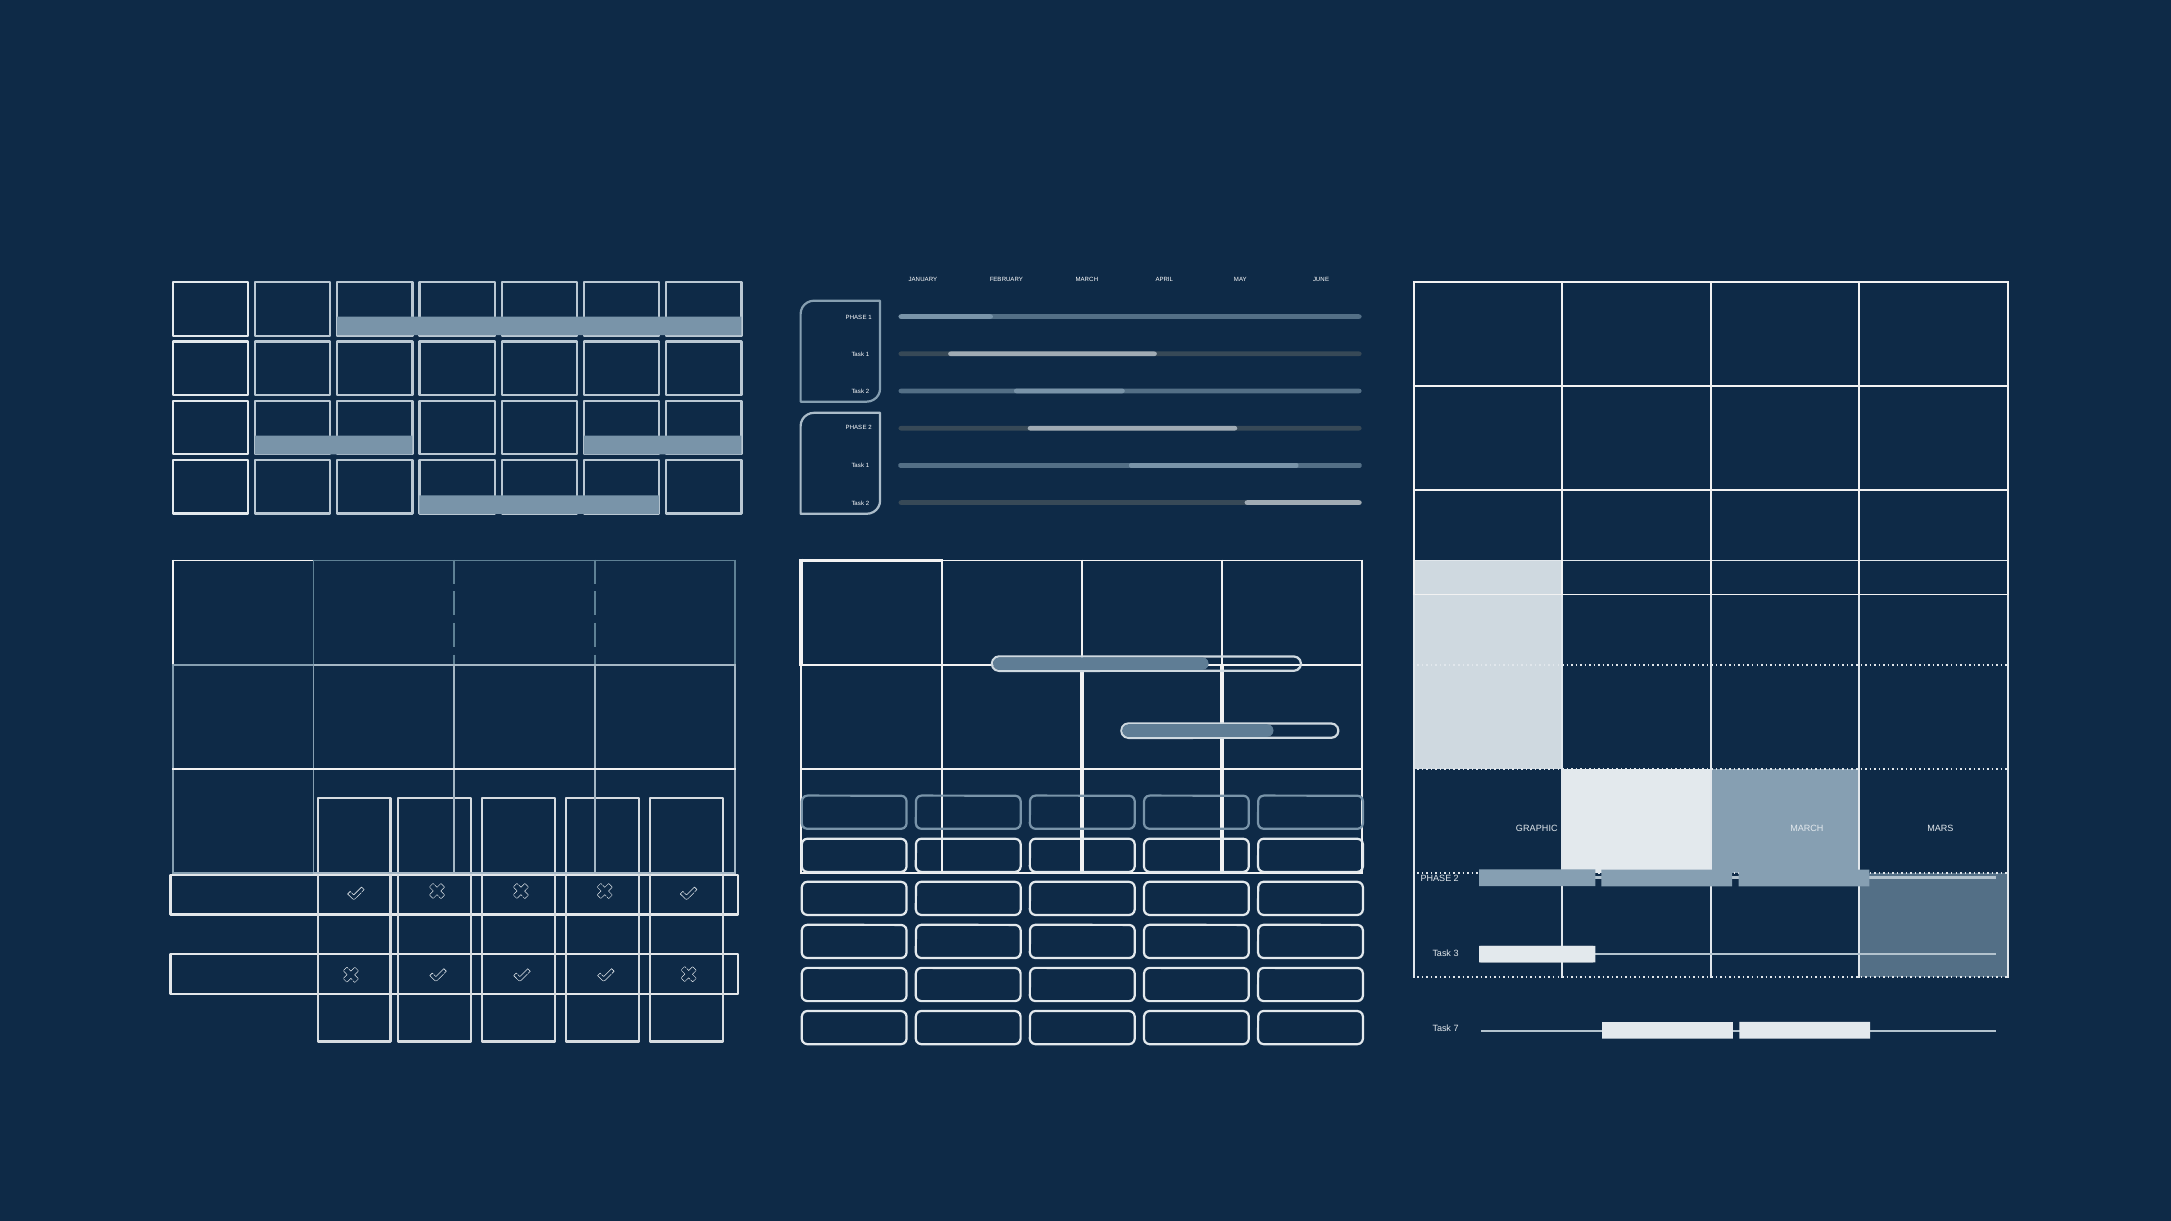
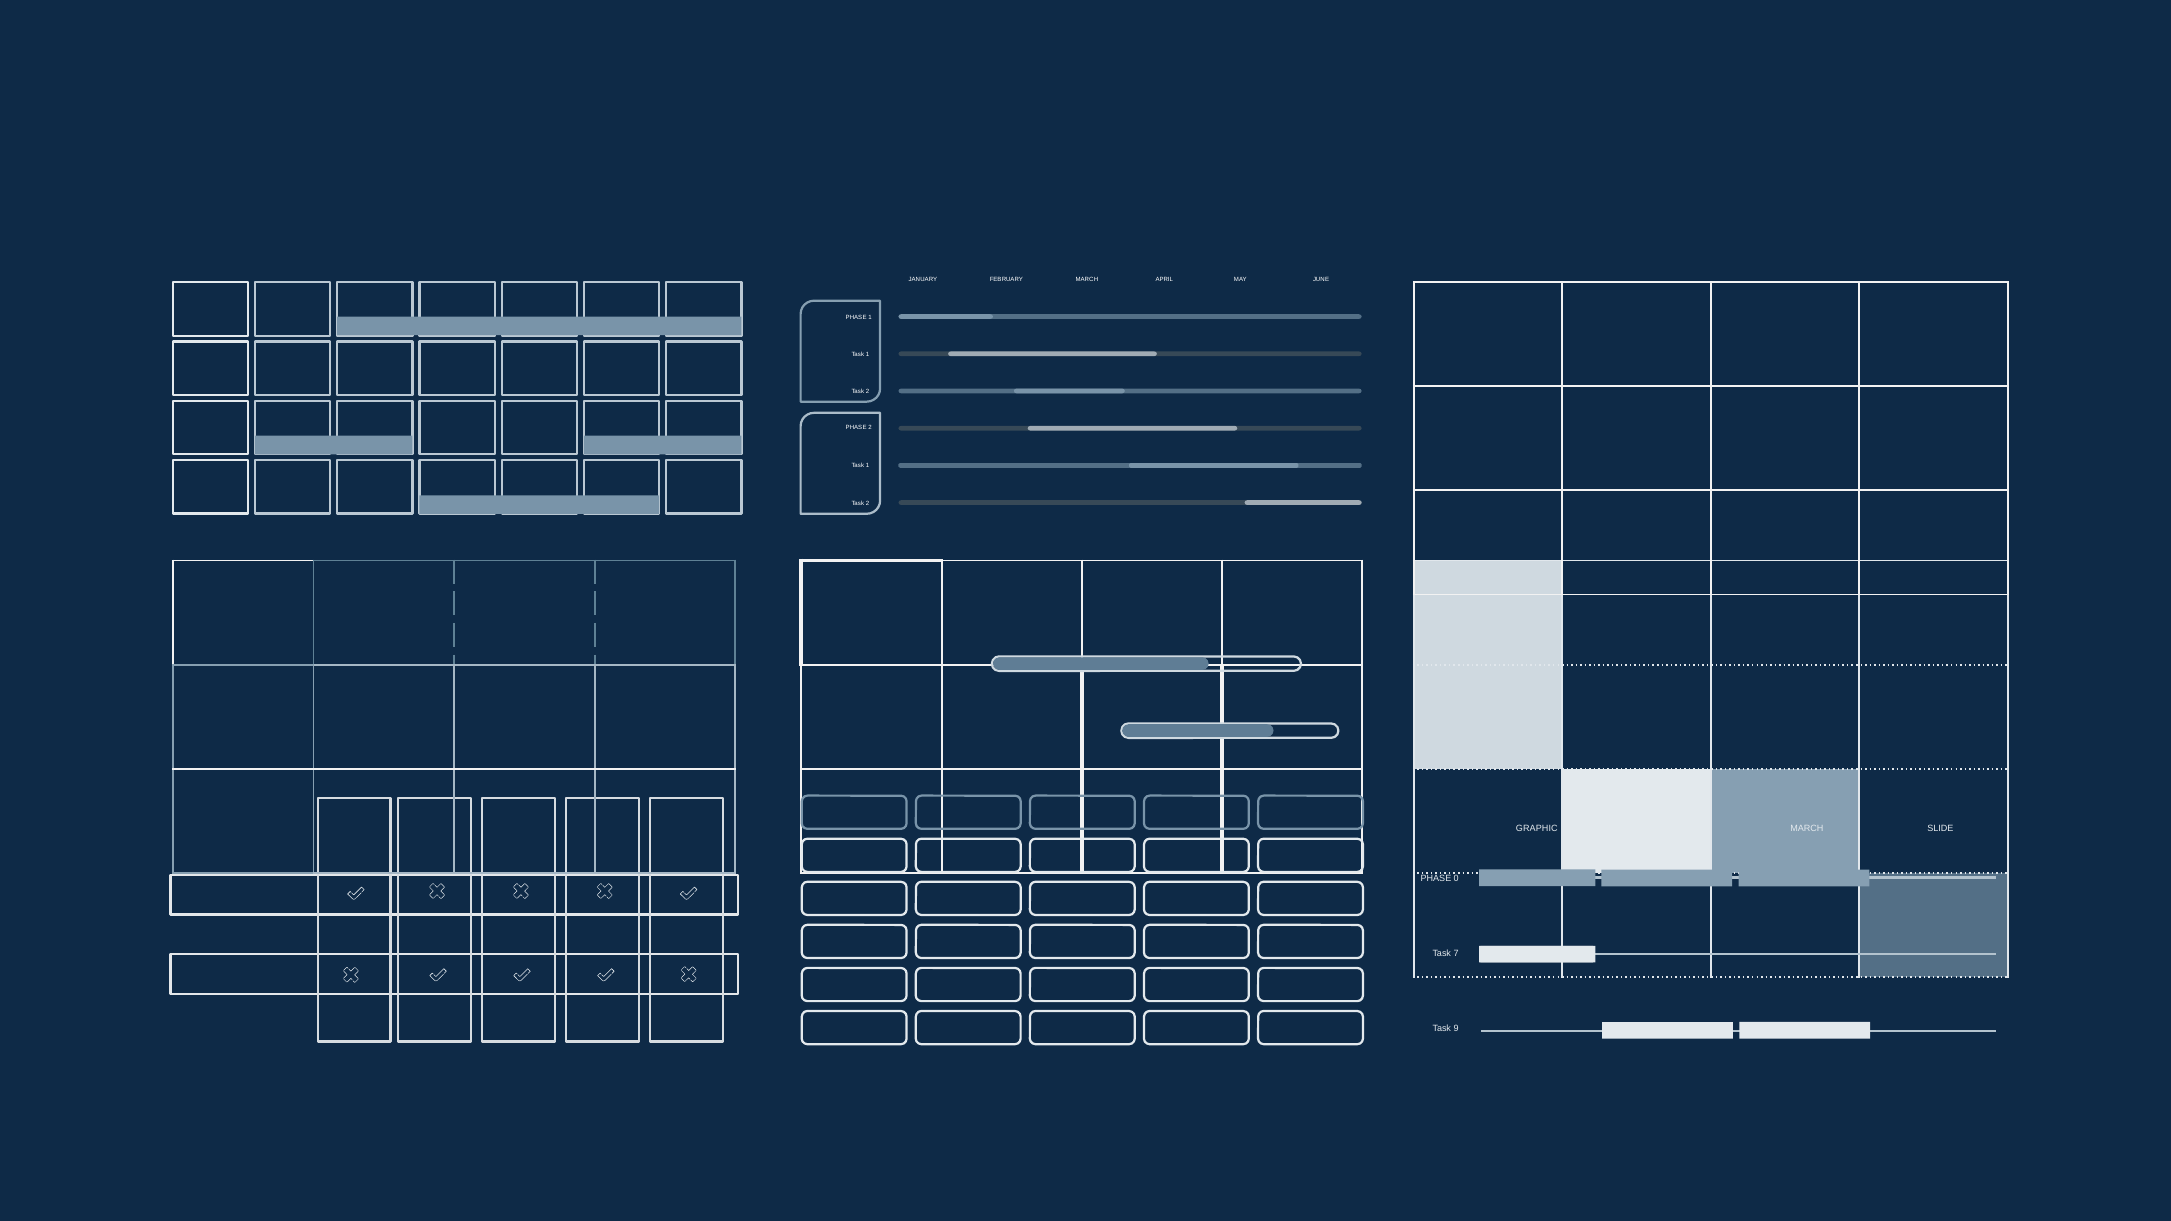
MARS: MARS -> SLIDE
2 at (1456, 878): 2 -> 0
3: 3 -> 7
7: 7 -> 9
